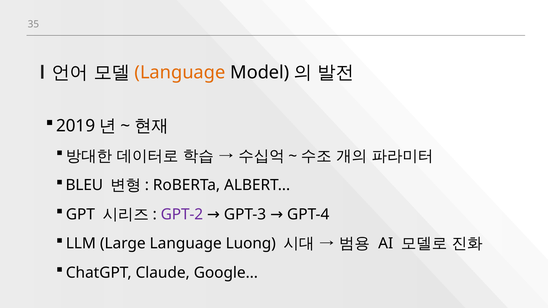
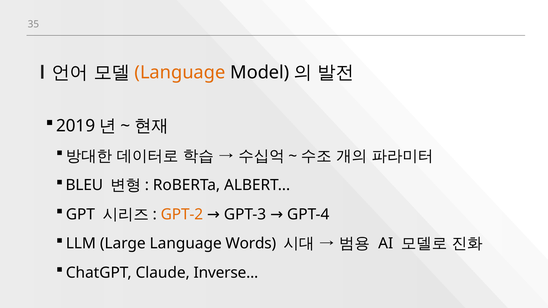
GPT-2 colour: purple -> orange
Luong: Luong -> Words
Google: Google -> Inverse
